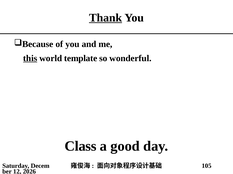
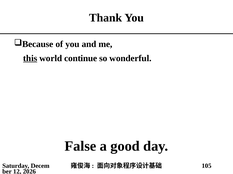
Thank underline: present -> none
template: template -> continue
Class: Class -> False
